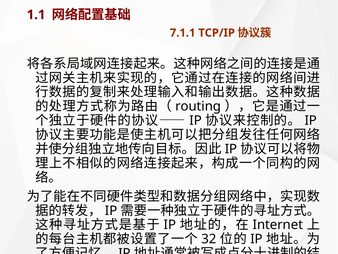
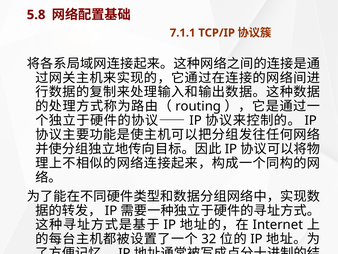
1.1: 1.1 -> 5.8
